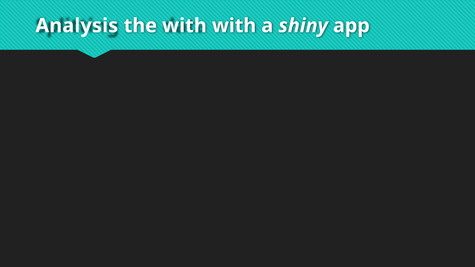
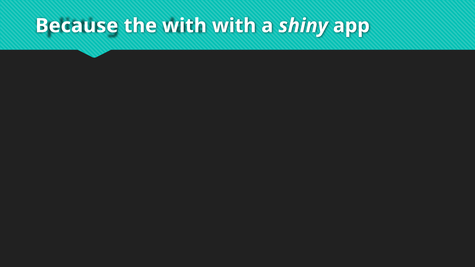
Analysis: Analysis -> Because
